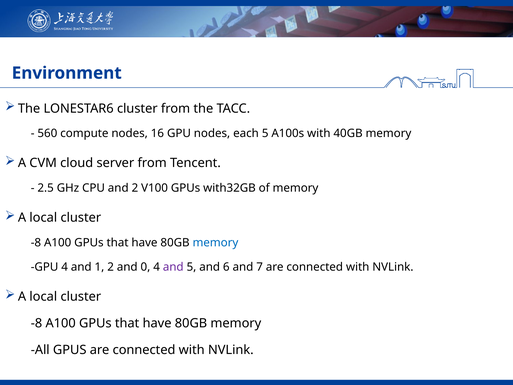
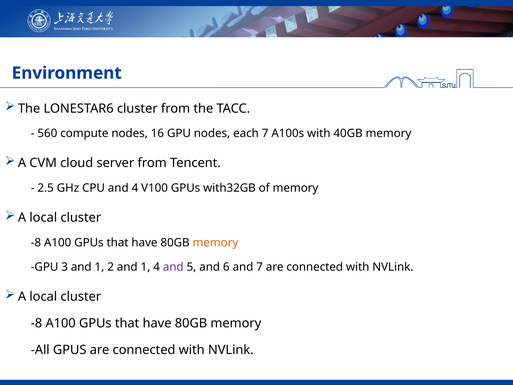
each 5: 5 -> 7
and 2: 2 -> 4
memory at (215, 243) colour: blue -> orange
GPU 4: 4 -> 3
2 and 0: 0 -> 1
